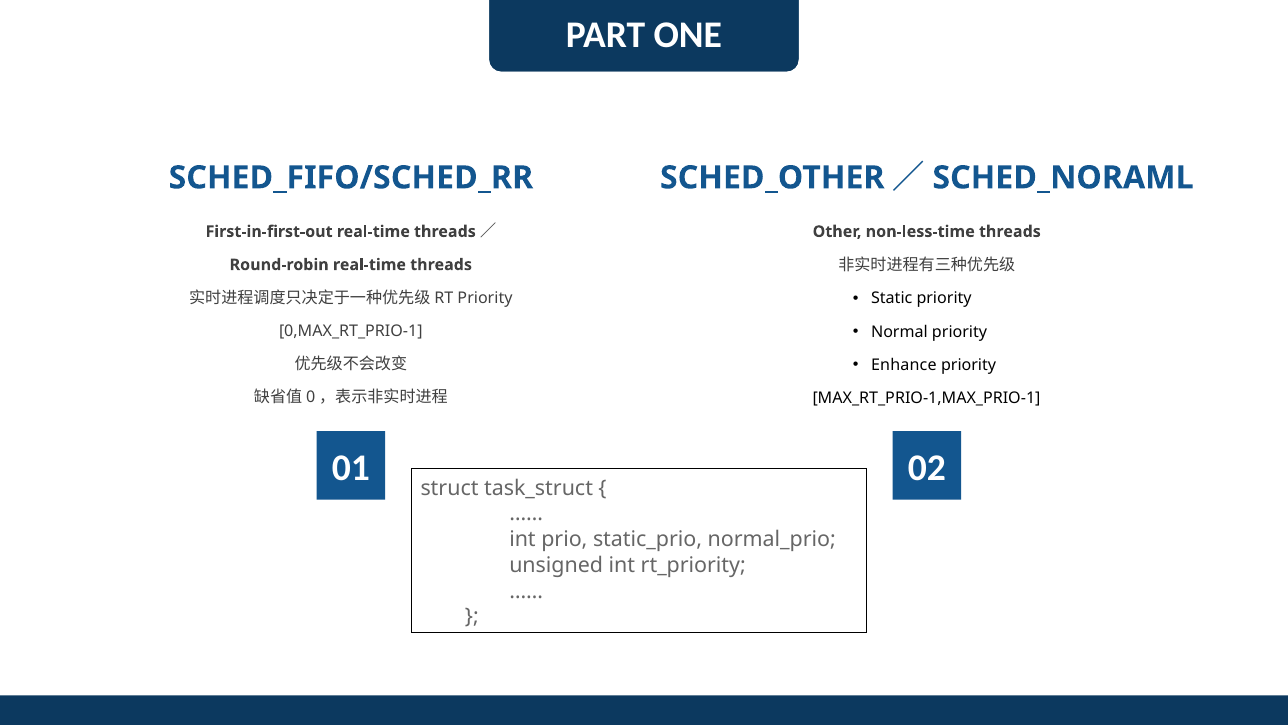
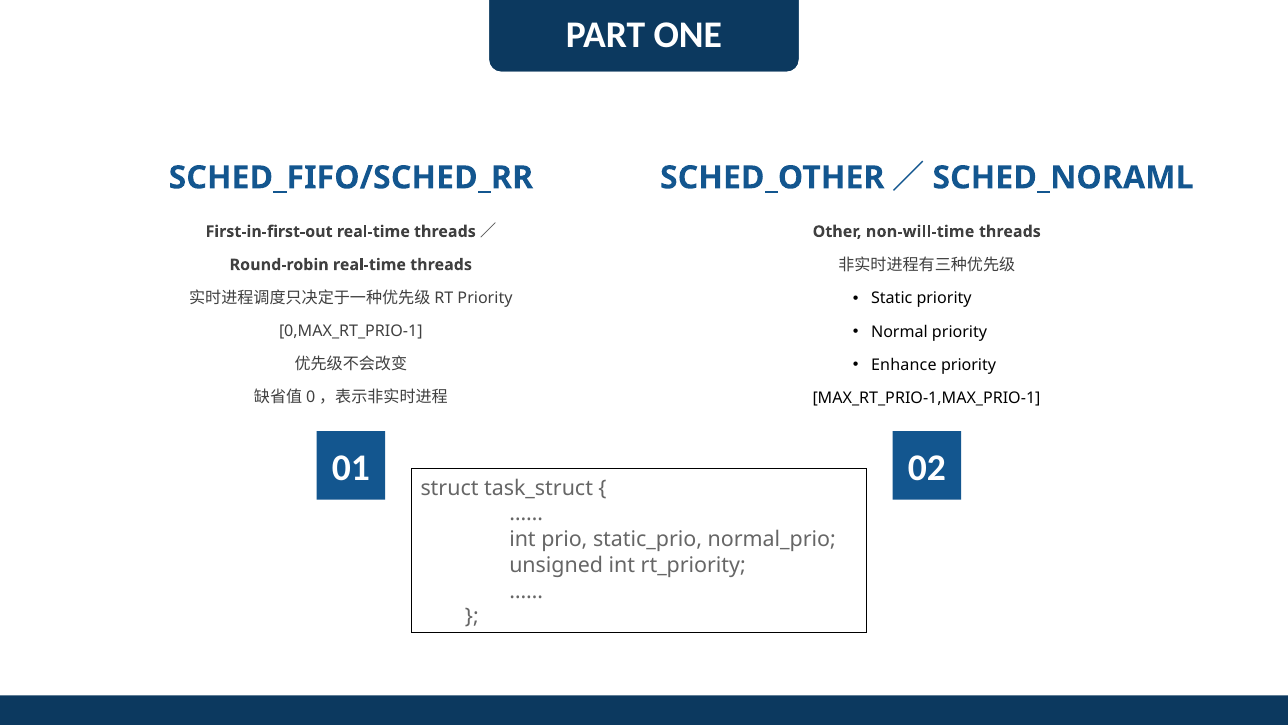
non-less-time: non-less-time -> non-will-time
